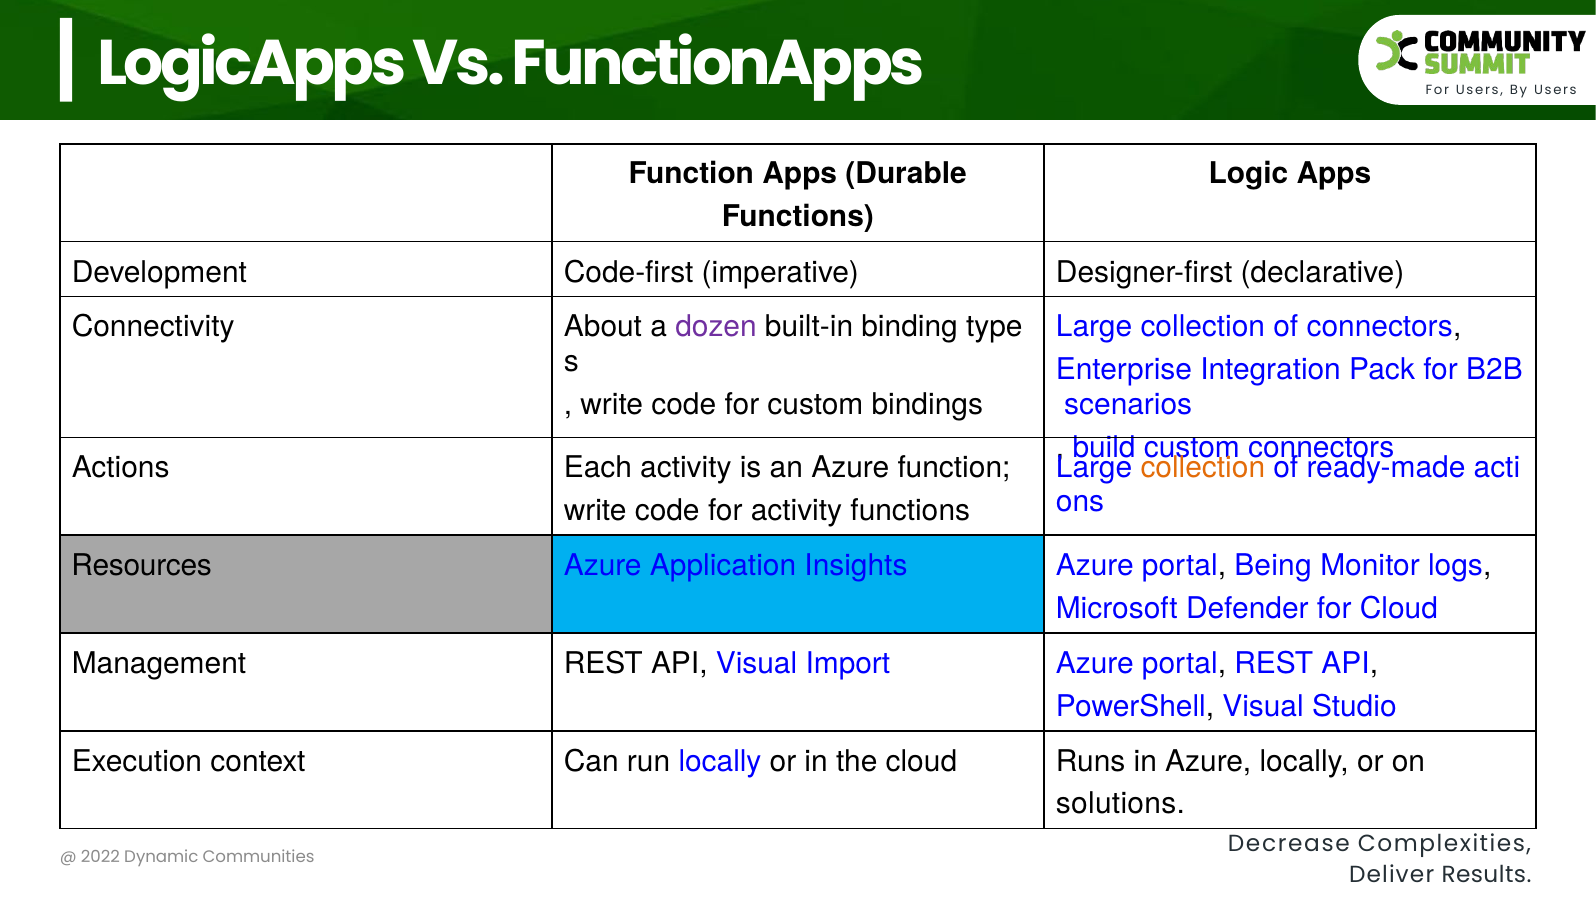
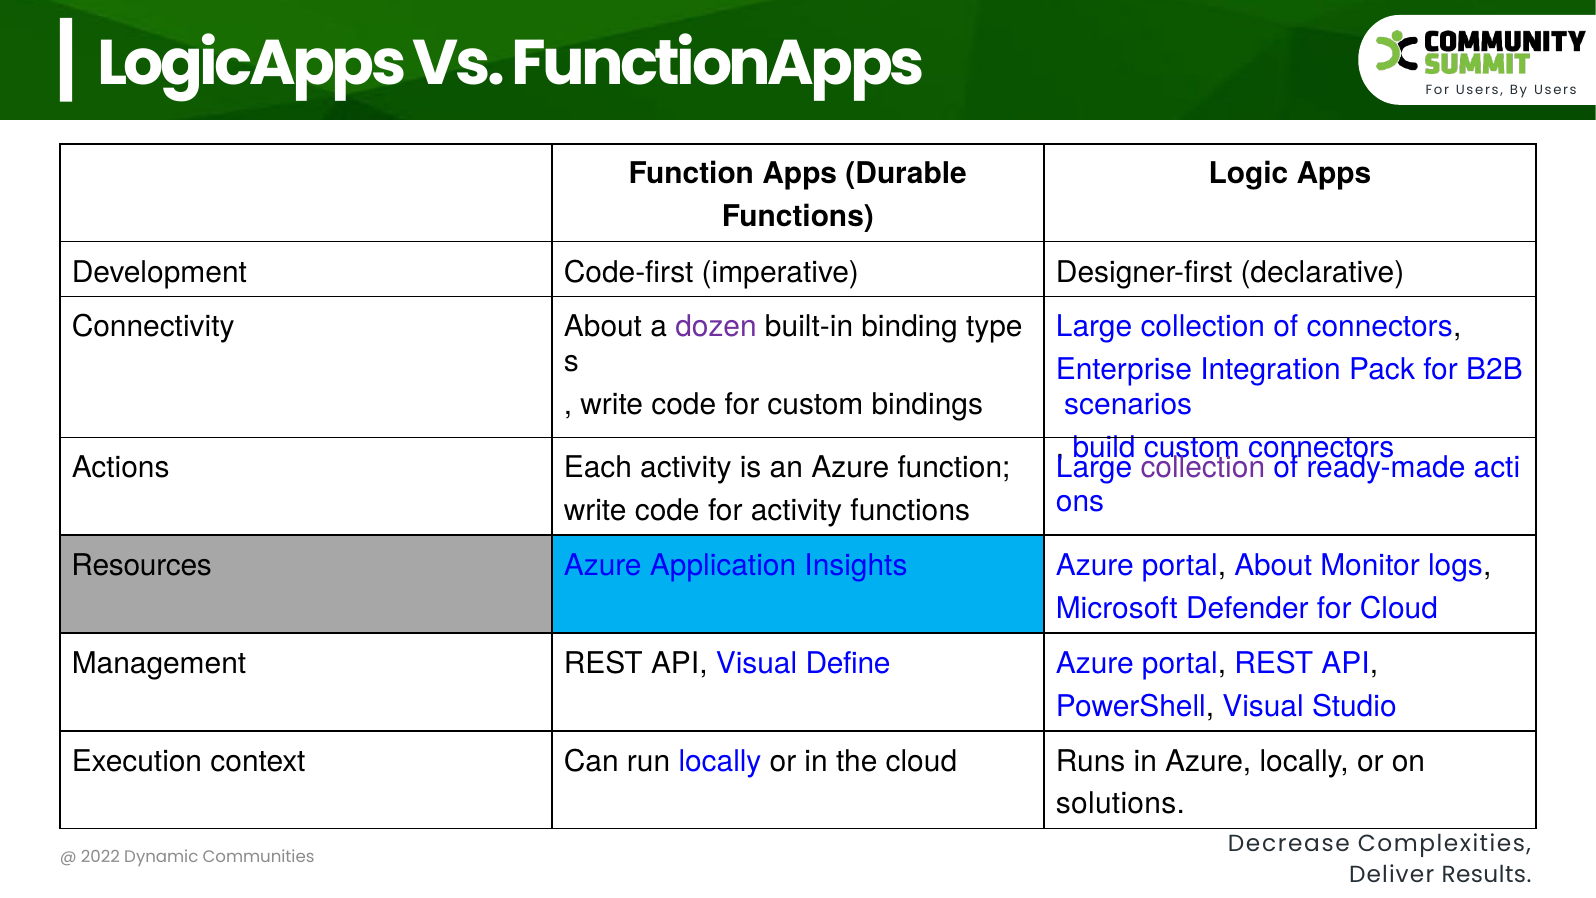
collection at (1203, 468) colour: orange -> purple
portal Being: Being -> About
Import: Import -> Define
